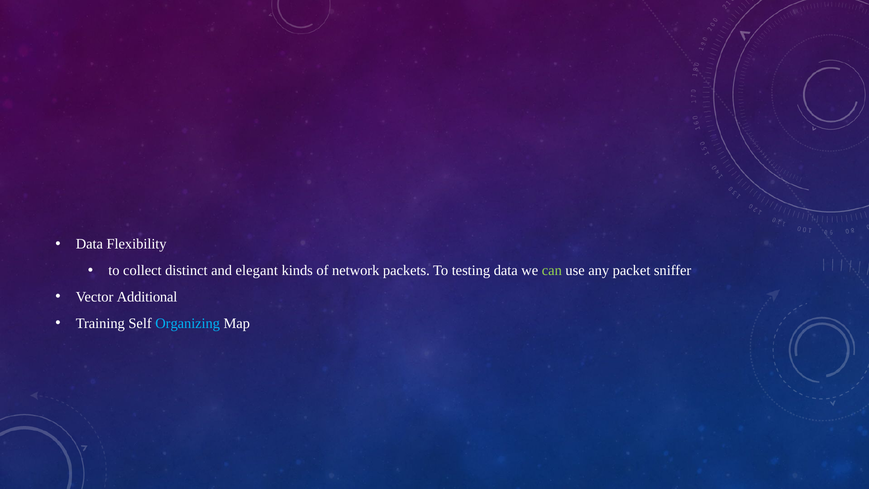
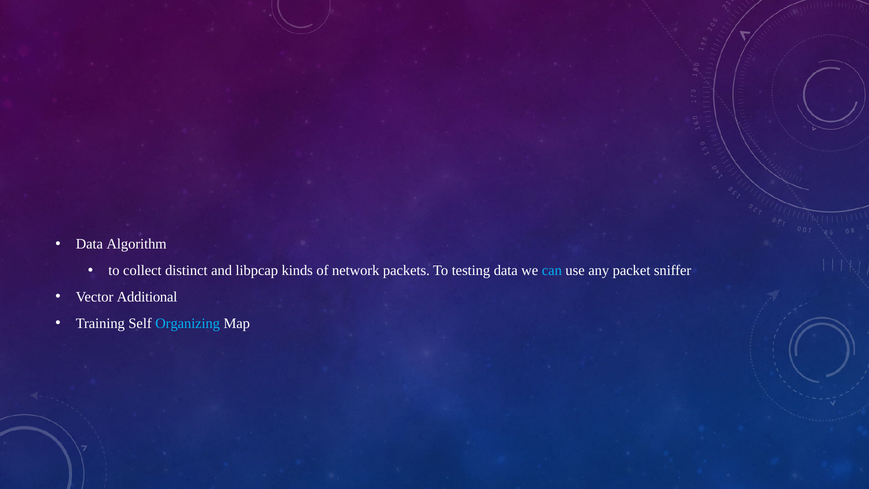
Flexibility: Flexibility -> Algorithm
elegant: elegant -> libpcap
can colour: light green -> light blue
